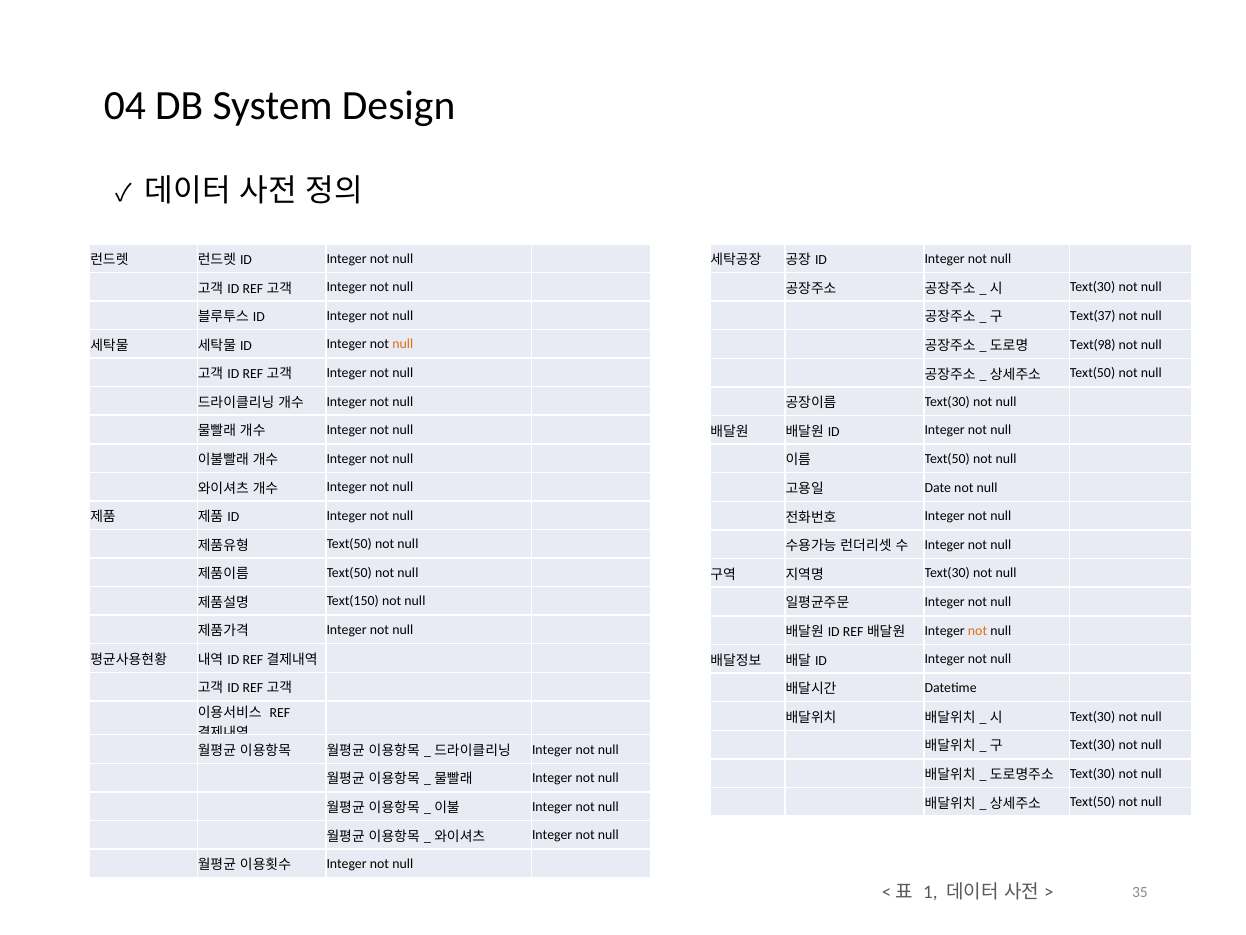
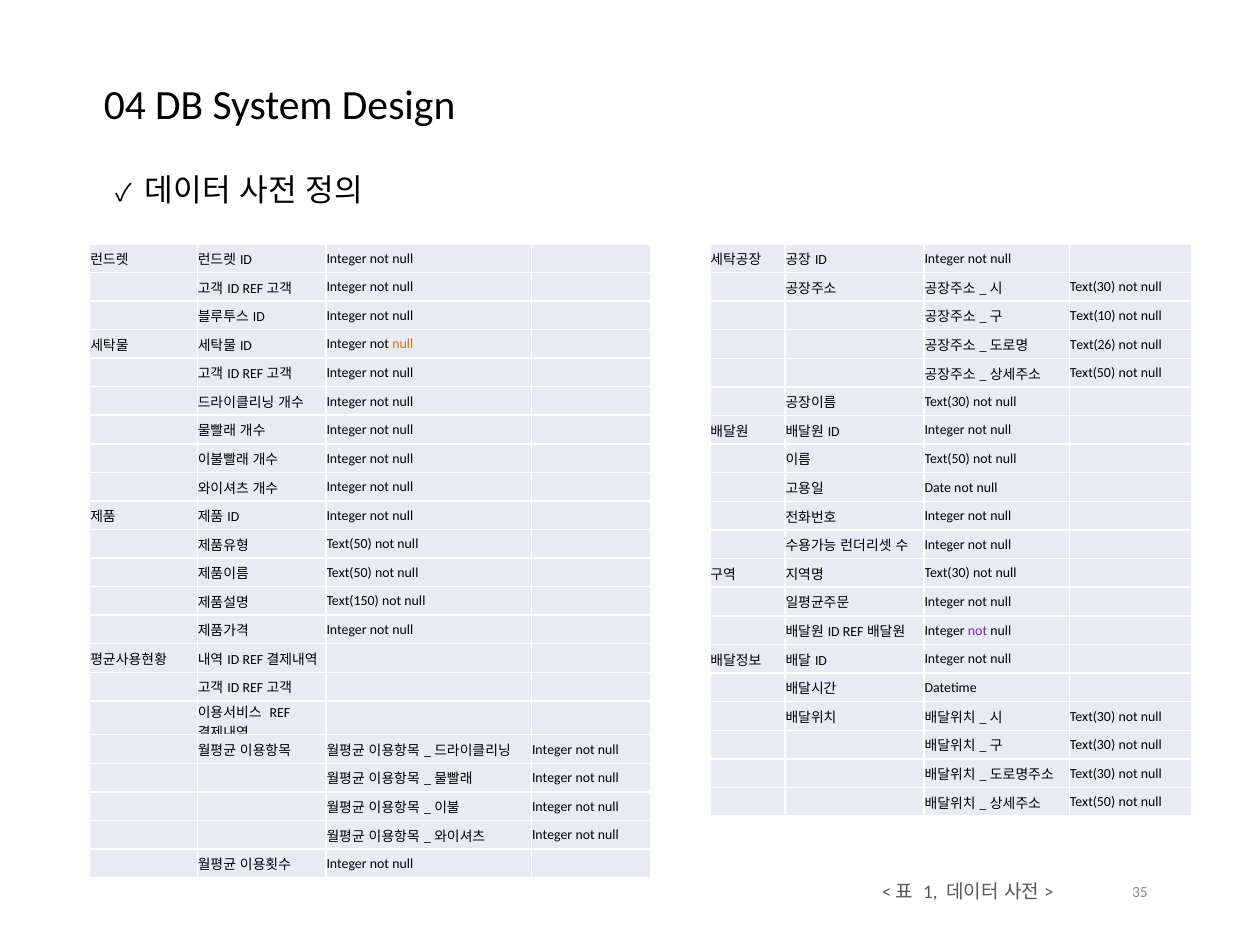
Text(37: Text(37 -> Text(10
Text(98: Text(98 -> Text(26
not at (978, 630) colour: orange -> purple
